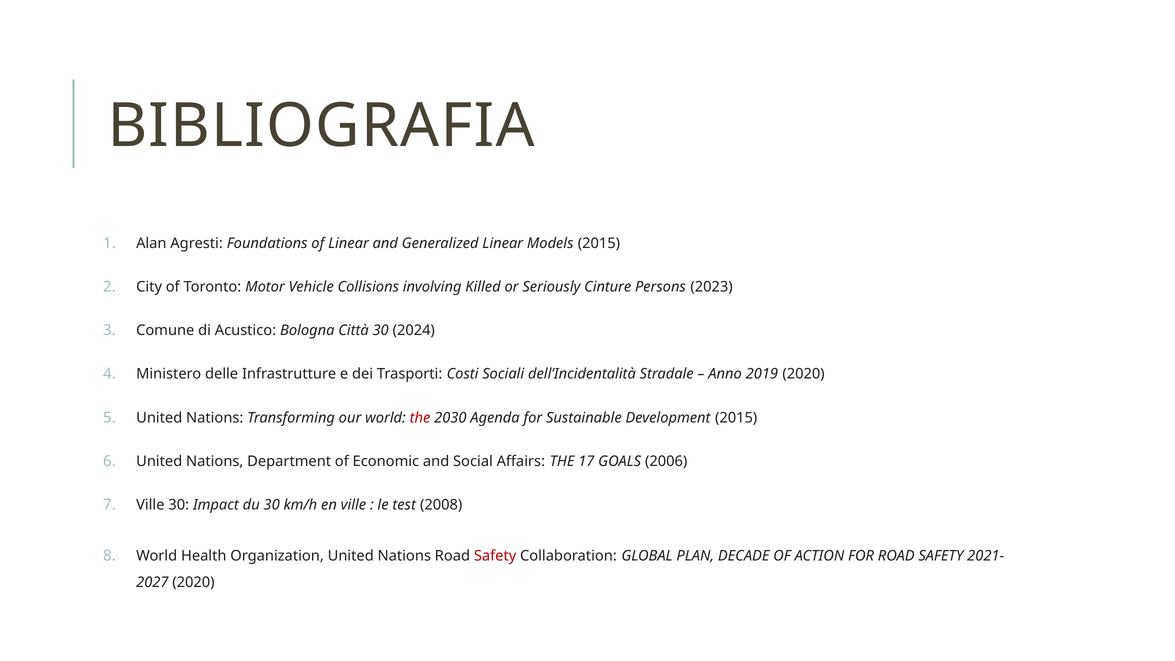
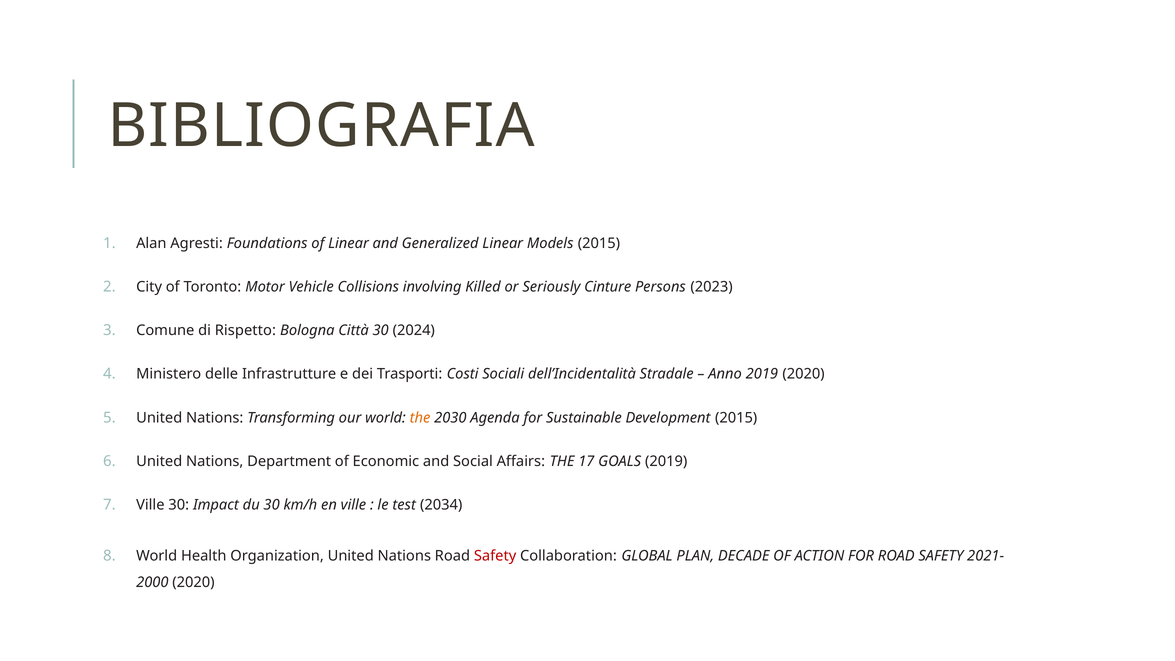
Acustico: Acustico -> Rispetto
the at (420, 418) colour: red -> orange
GOALS 2006: 2006 -> 2019
2008: 2008 -> 2034
2027: 2027 -> 2000
